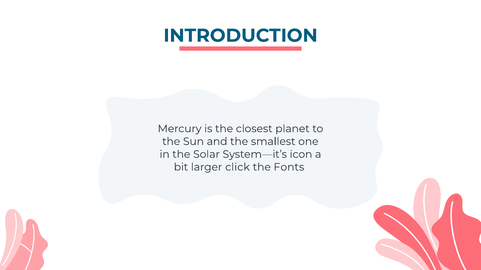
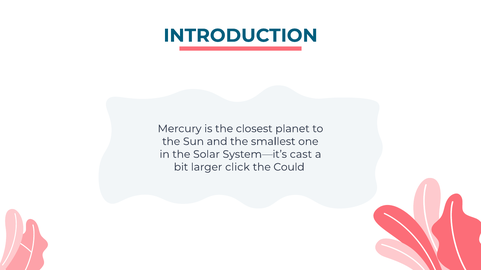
icon: icon -> cast
Fonts: Fonts -> Could
